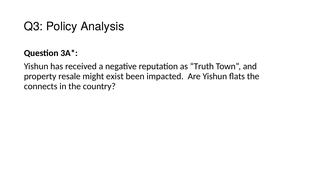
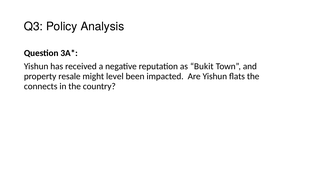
Truth: Truth -> Bukit
exist: exist -> level
